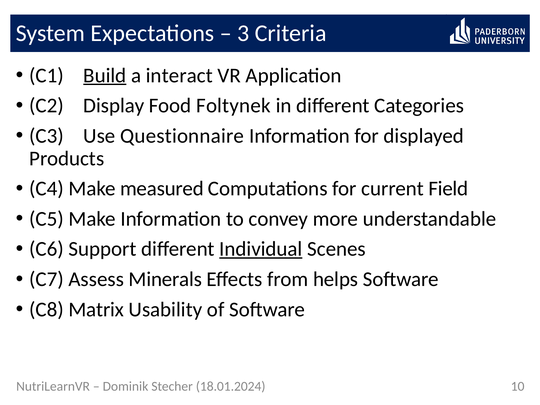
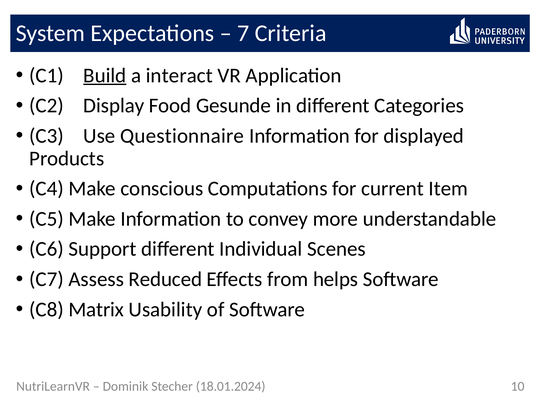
3: 3 -> 7
Foltynek: Foltynek -> Gesunde
measured: measured -> conscious
Field: Field -> Item
Individual underline: present -> none
Minerals: Minerals -> Reduced
